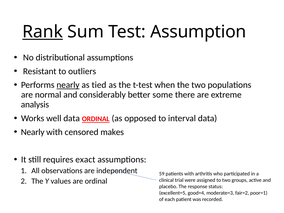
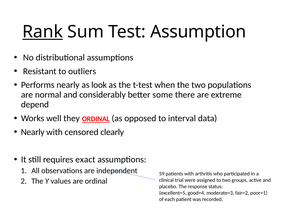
nearly at (68, 85) underline: present -> none
tied: tied -> look
analysis: analysis -> depend
well data: data -> they
makes: makes -> clearly
